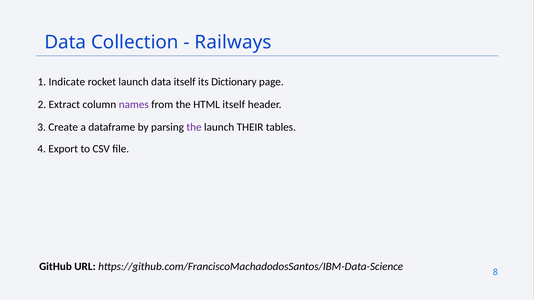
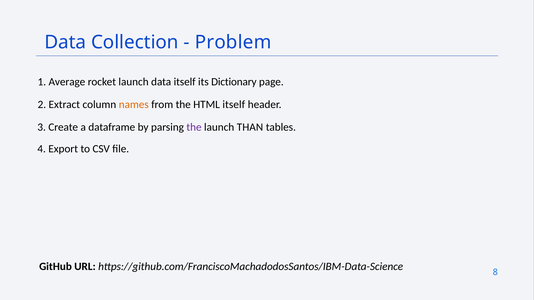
Railways: Railways -> Problem
Indicate: Indicate -> Average
names colour: purple -> orange
THEIR: THEIR -> THAN
